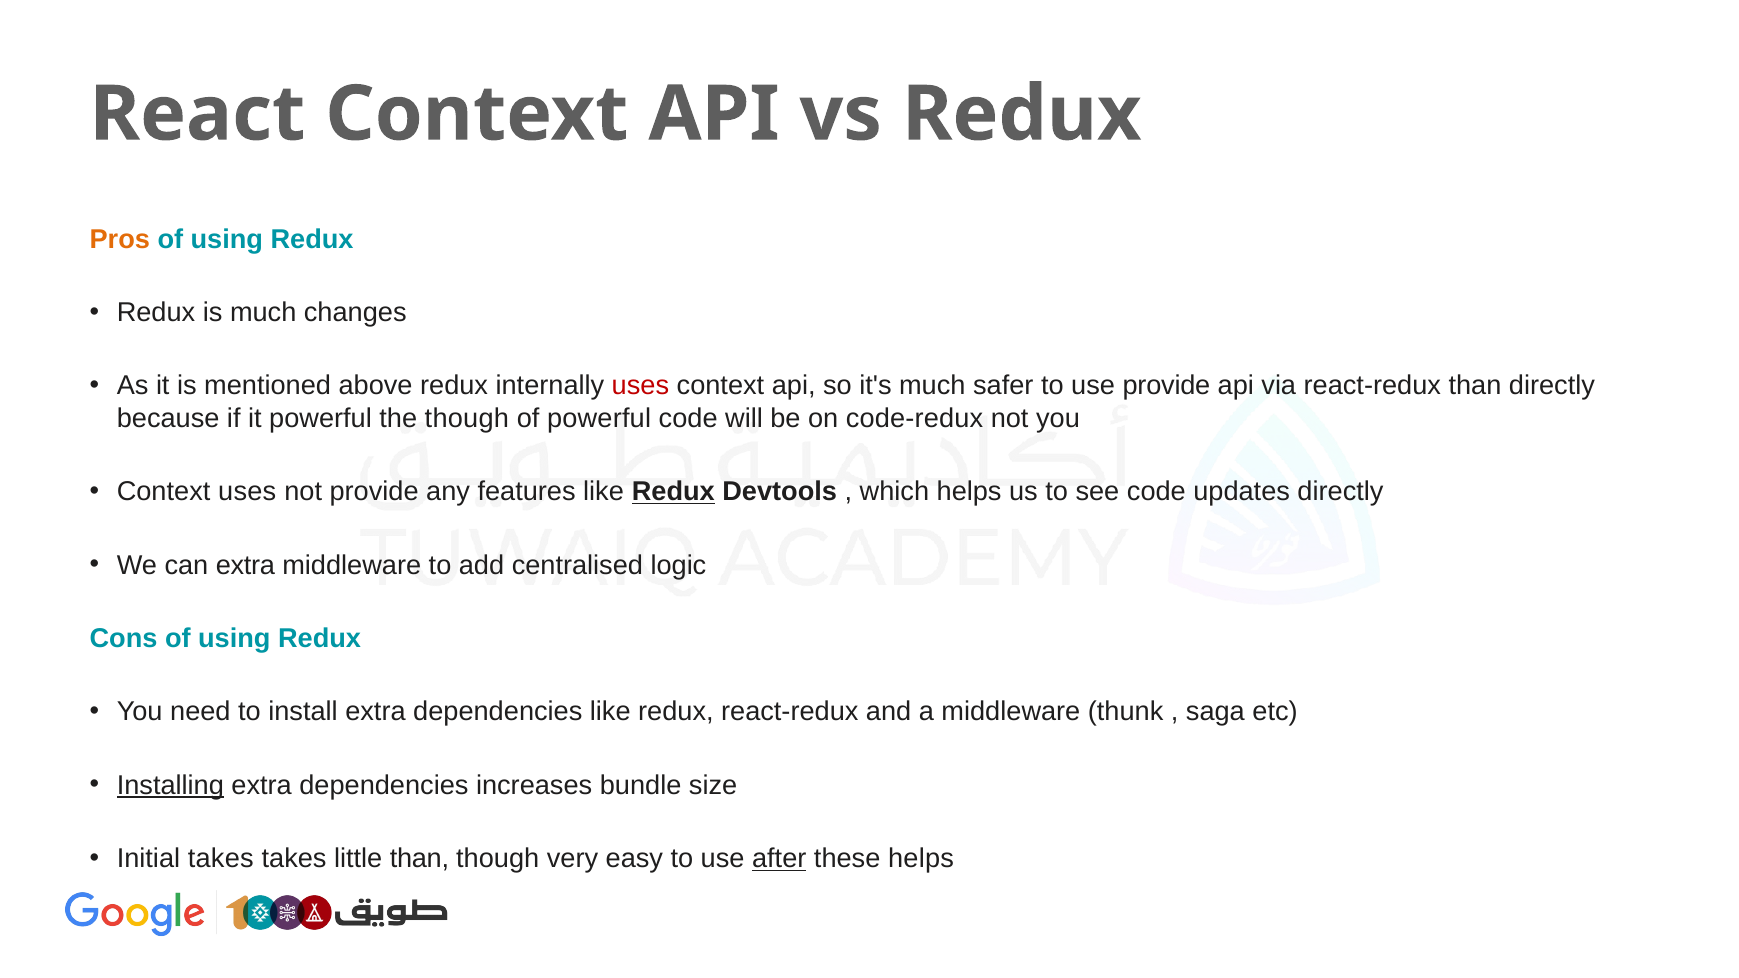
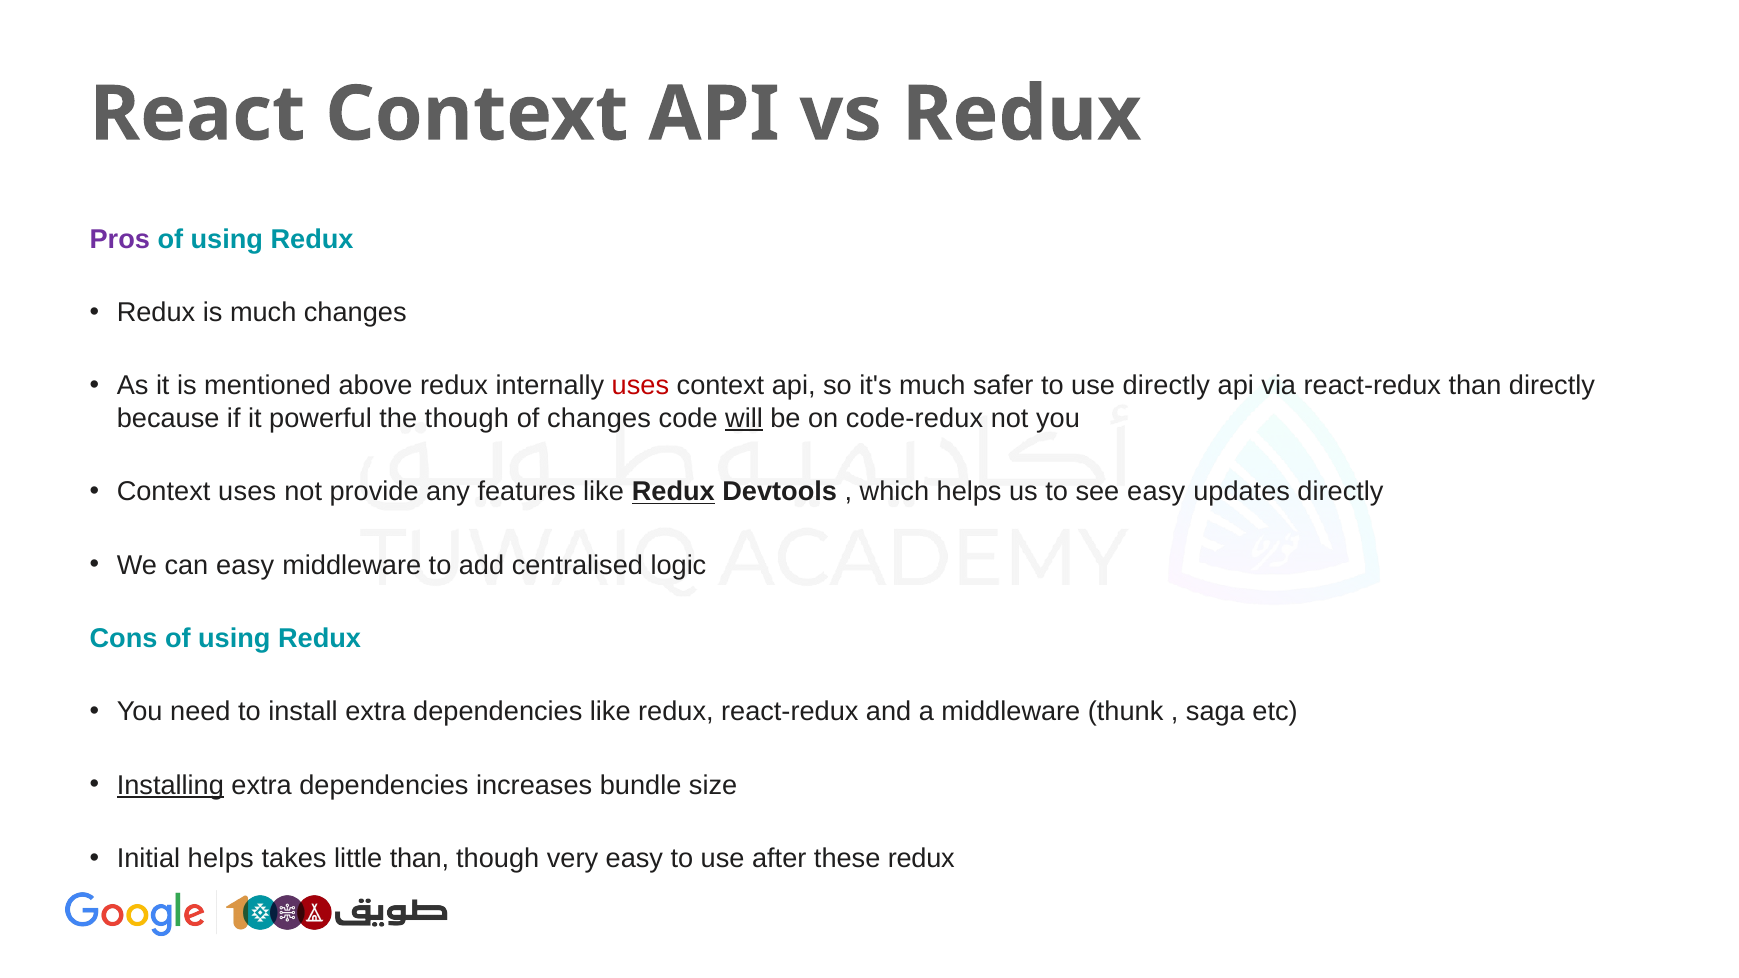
Pros colour: orange -> purple
use provide: provide -> directly
of powerful: powerful -> changes
will underline: none -> present
see code: code -> easy
can extra: extra -> easy
Initial takes: takes -> helps
after underline: present -> none
these helps: helps -> redux
